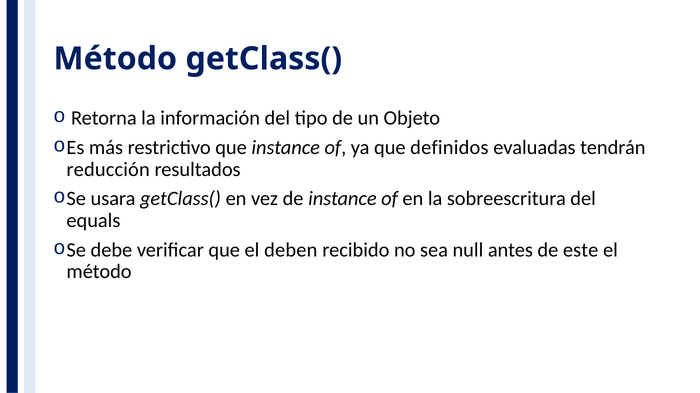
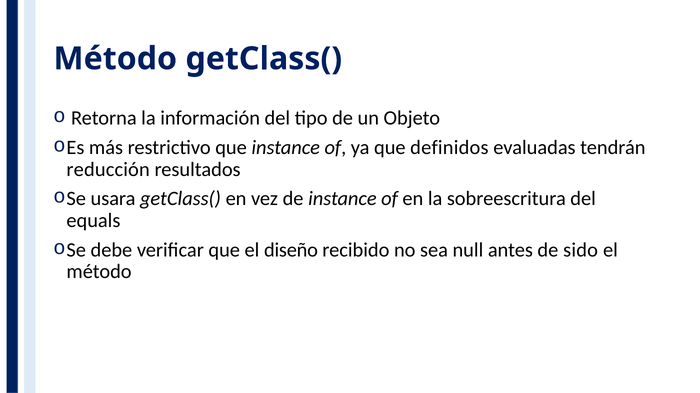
deben: deben -> diseño
este: este -> sido
